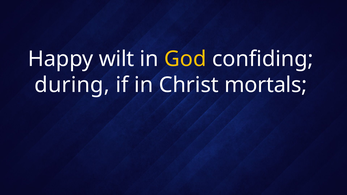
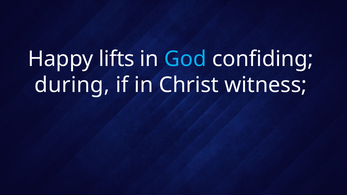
wilt: wilt -> lifts
God colour: yellow -> light blue
mortals: mortals -> witness
